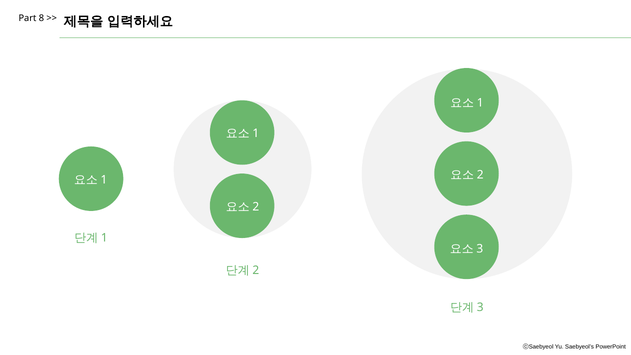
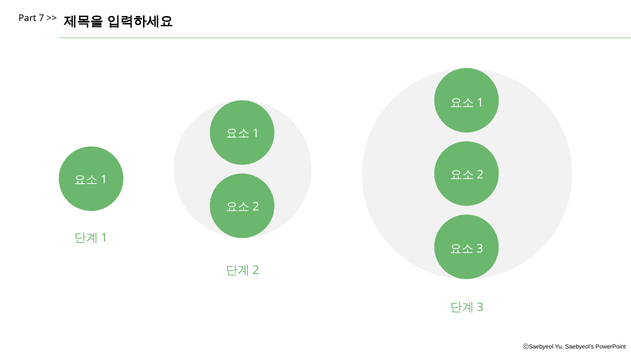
8: 8 -> 7
